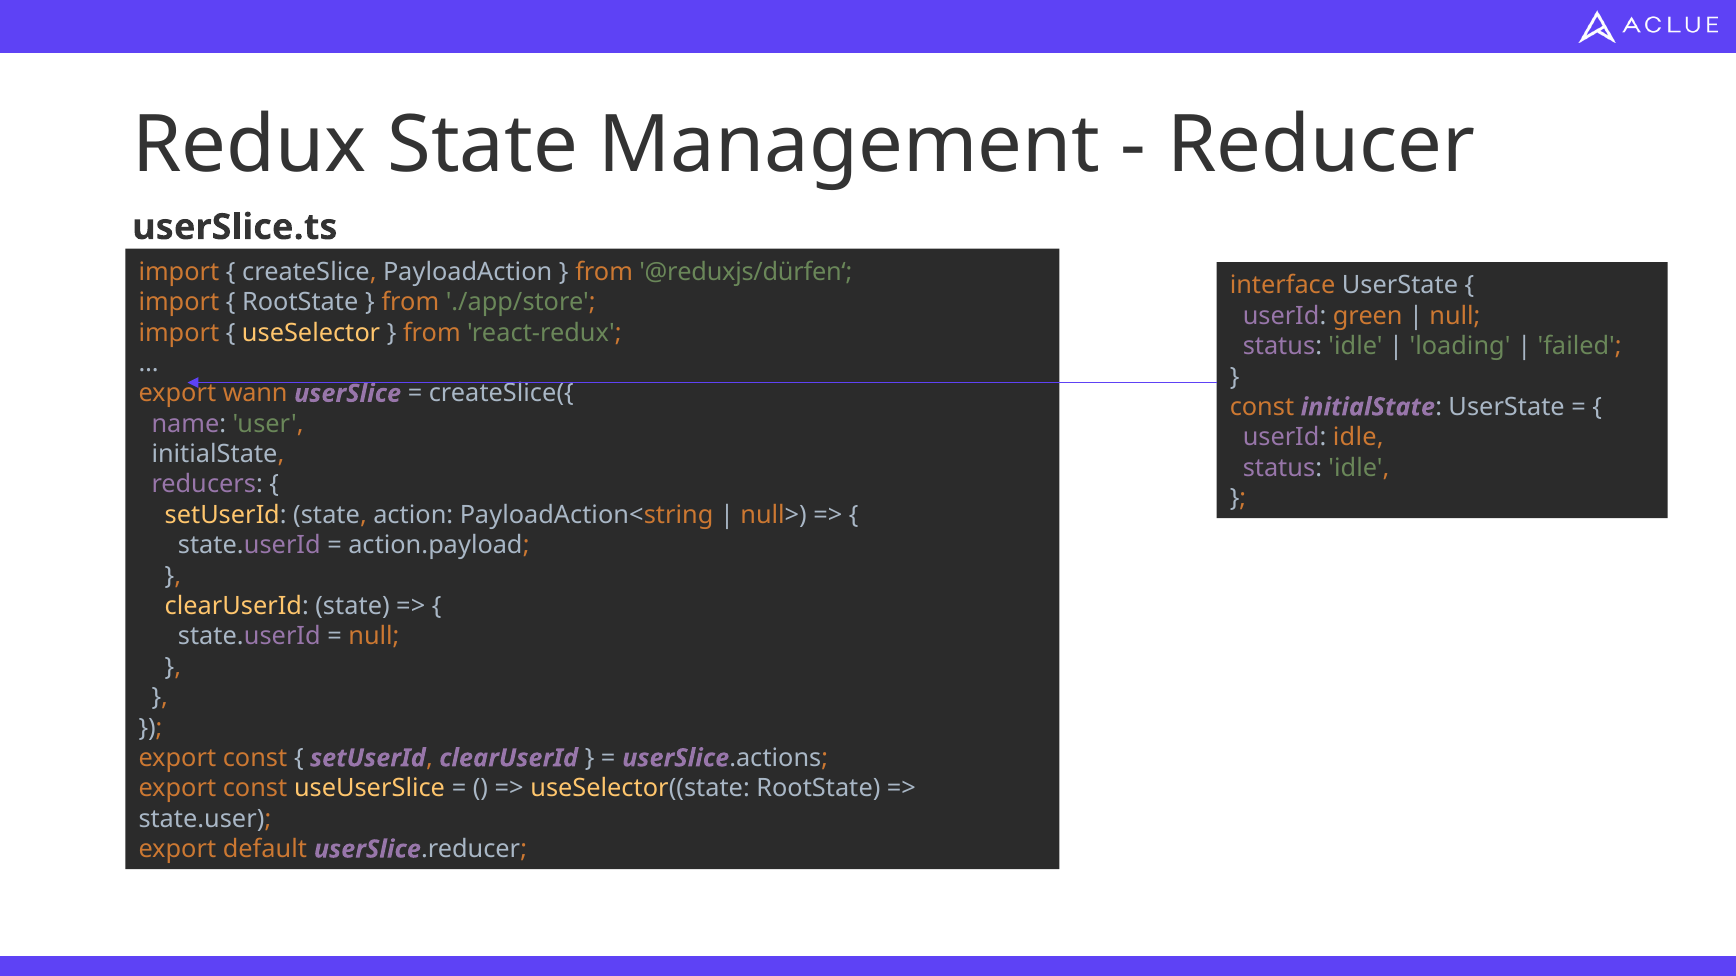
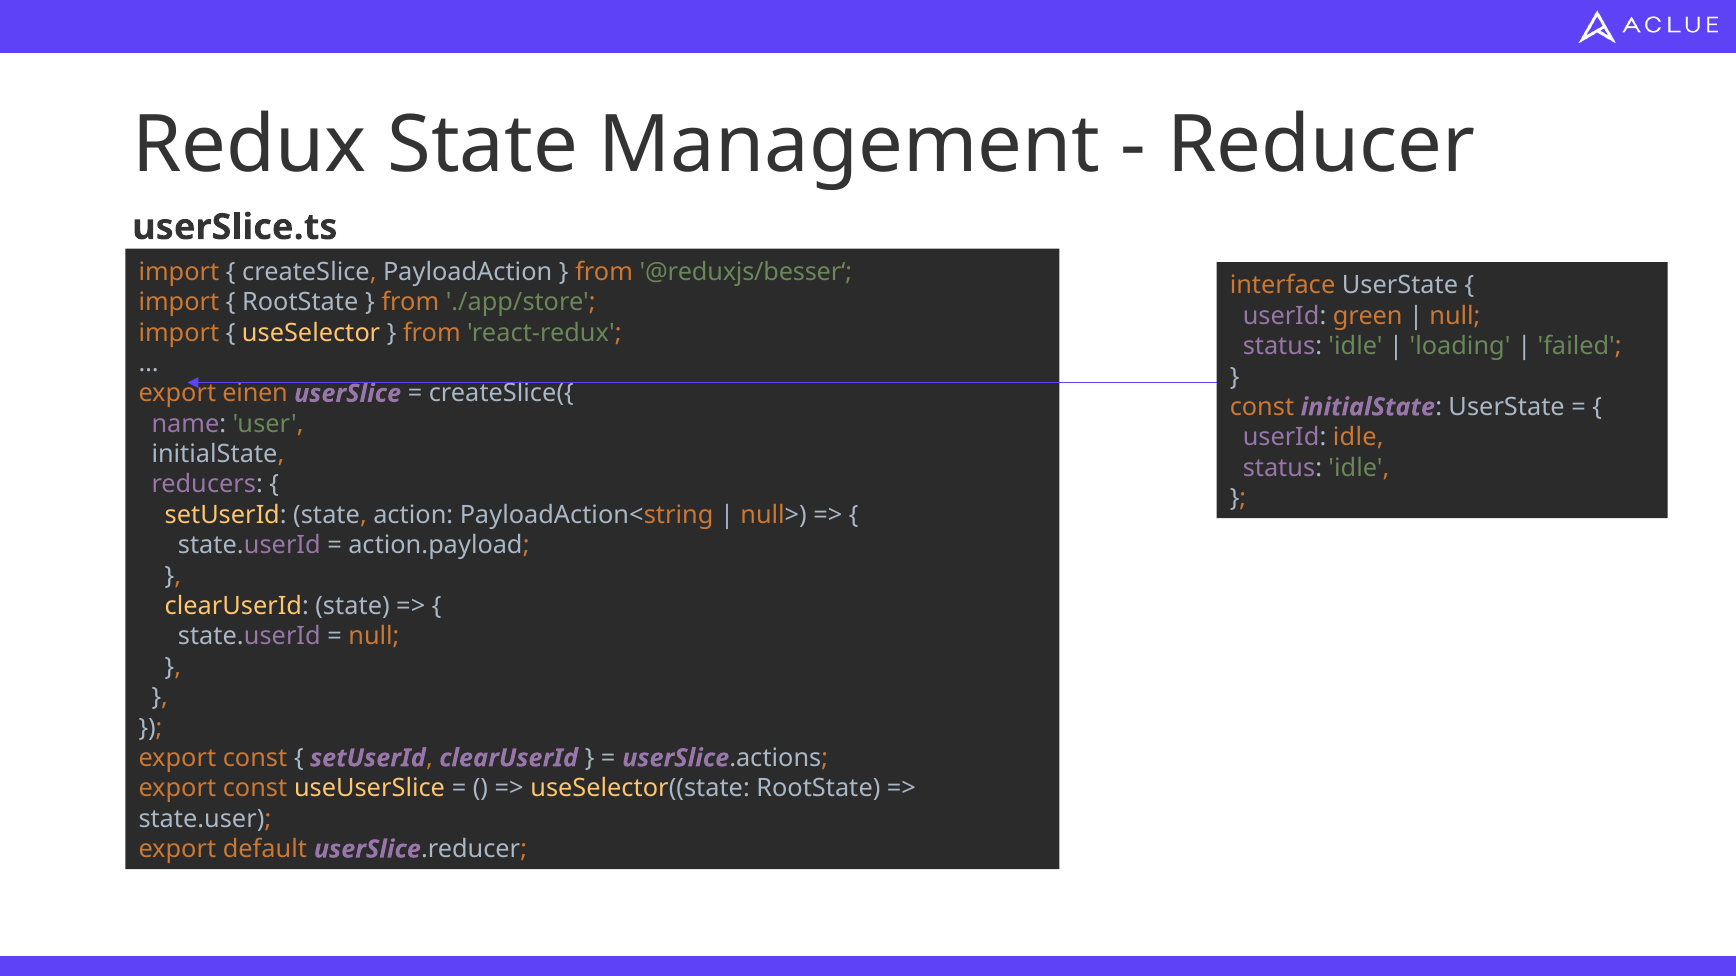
@reduxjs/dürfen‘: @reduxjs/dürfen‘ -> @reduxjs/besser‘
wann: wann -> einen
